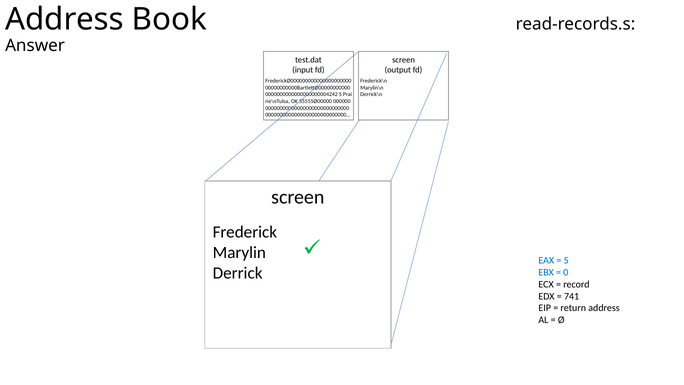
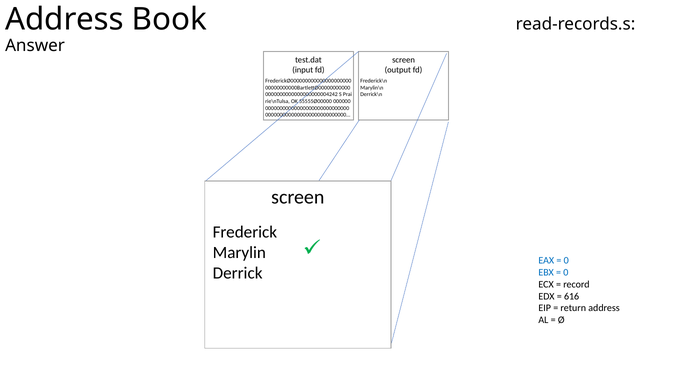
5 at (566, 260): 5 -> 0
741: 741 -> 616
